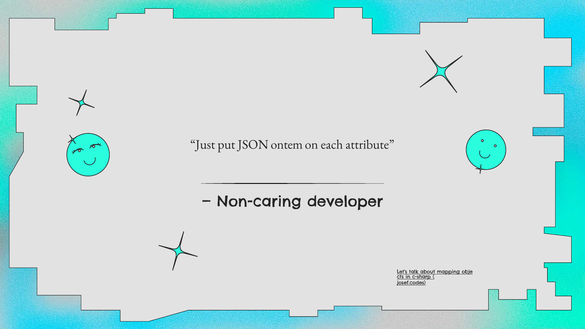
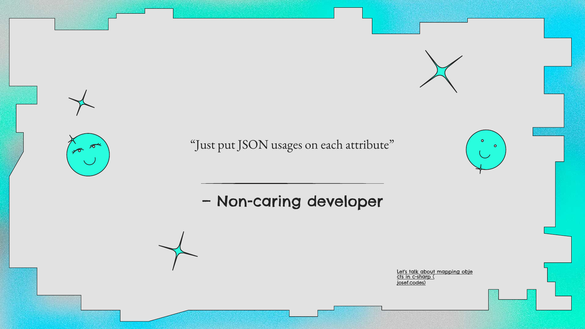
ontem: ontem -> usages
